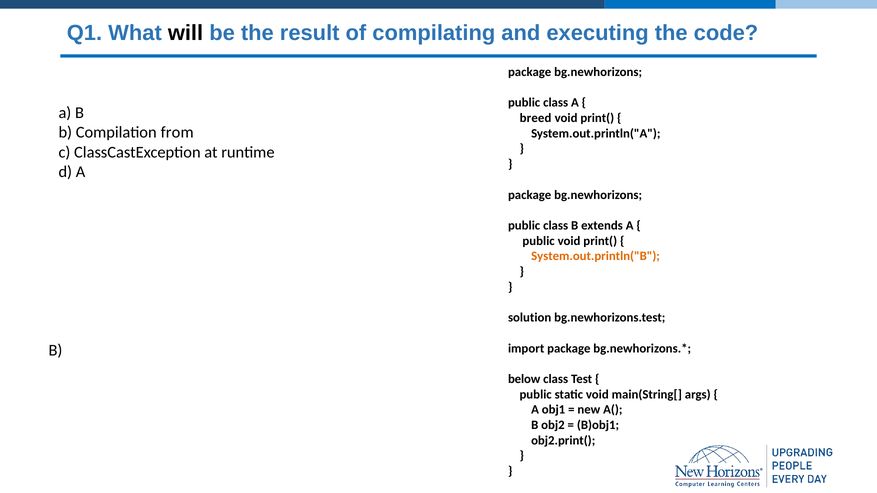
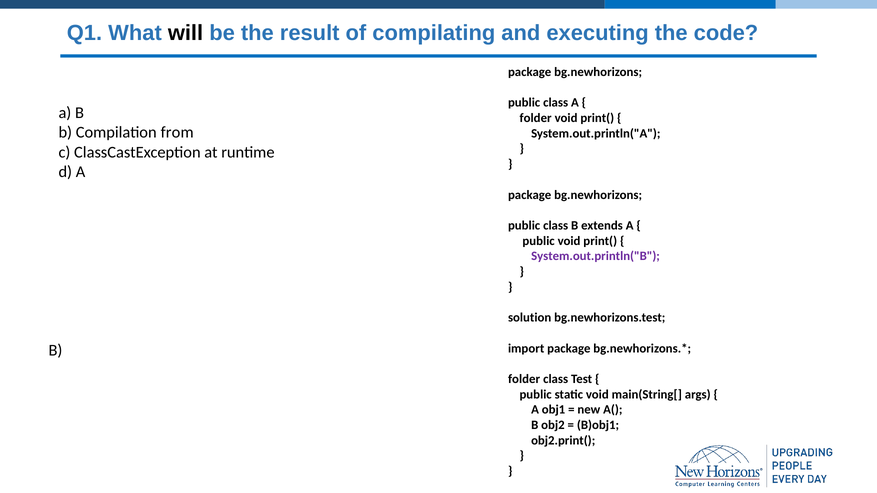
breed at (536, 118): breed -> folder
System.out.println("B colour: orange -> purple
below at (524, 379): below -> folder
